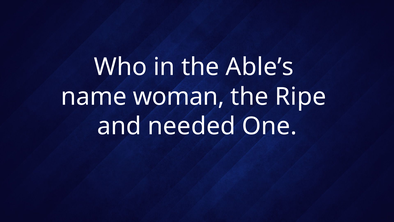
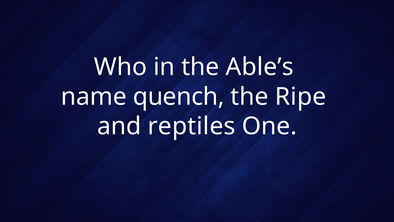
woman: woman -> quench
needed: needed -> reptiles
